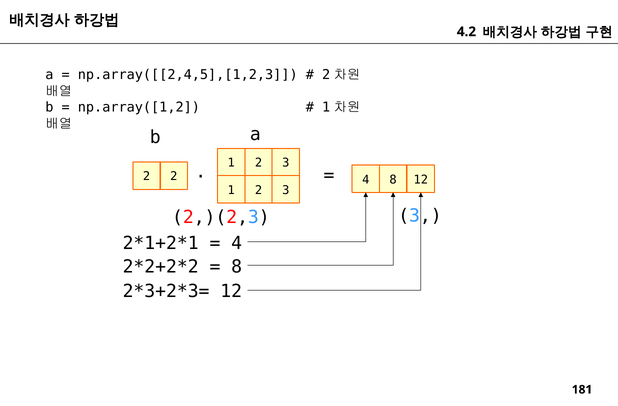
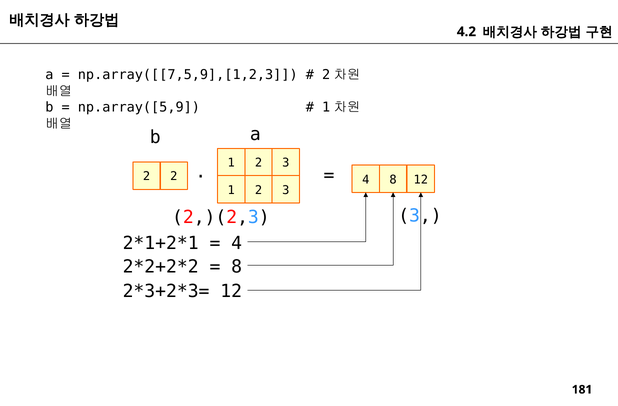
np.array([[2,4,5],[1,2,3: np.array([[2,4,5],[1,2,3 -> np.array([[7,5,9],[1,2,3
np.array([1,2: np.array([1,2 -> np.array([5,9
